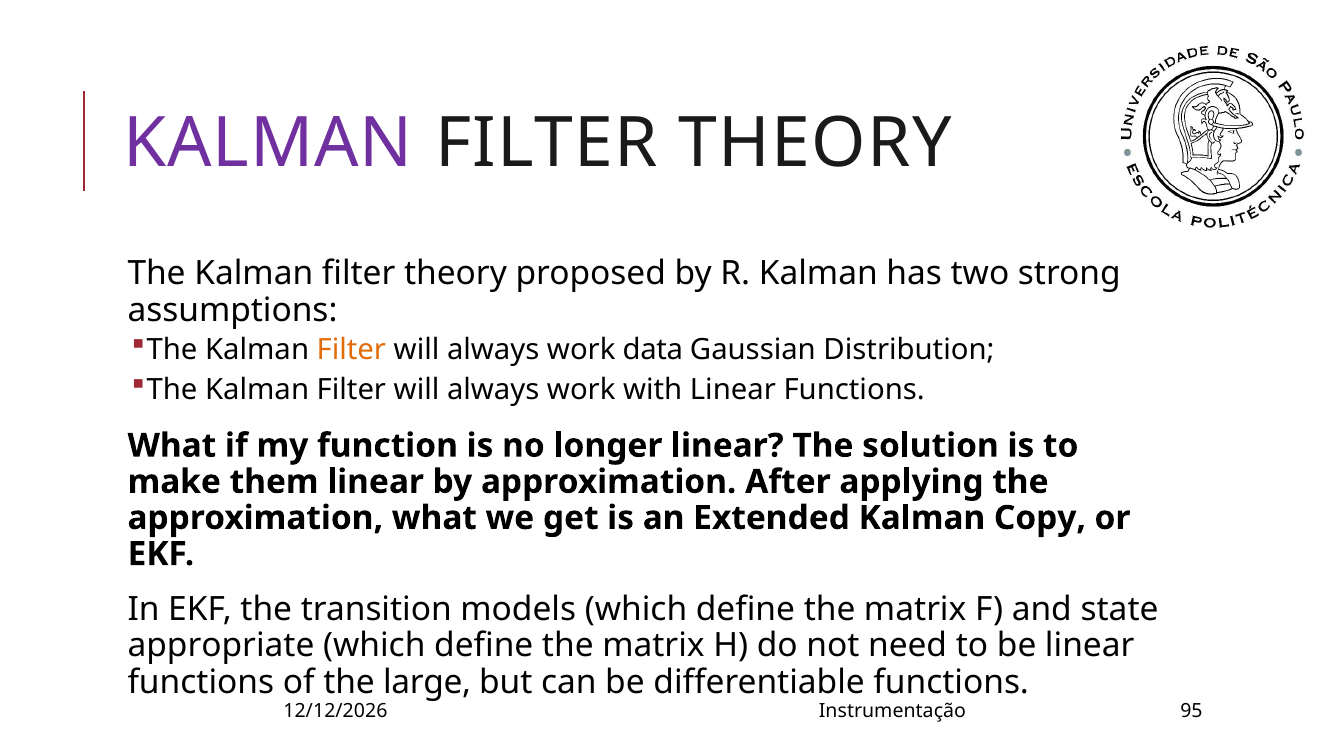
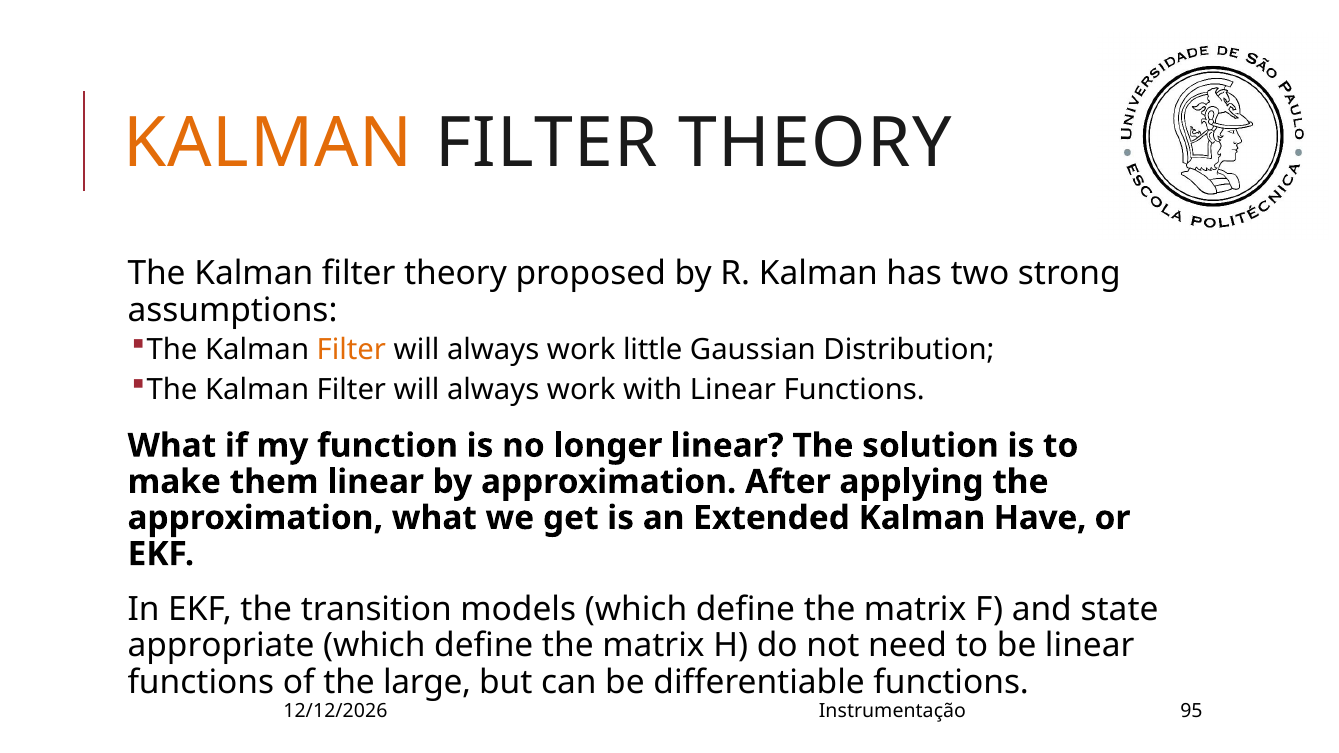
KALMAN at (268, 144) colour: purple -> orange
data: data -> little
Copy: Copy -> Have
